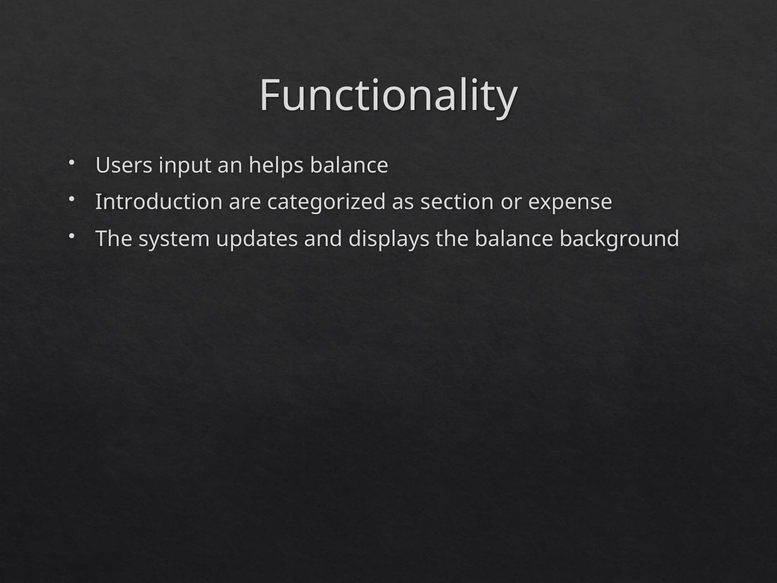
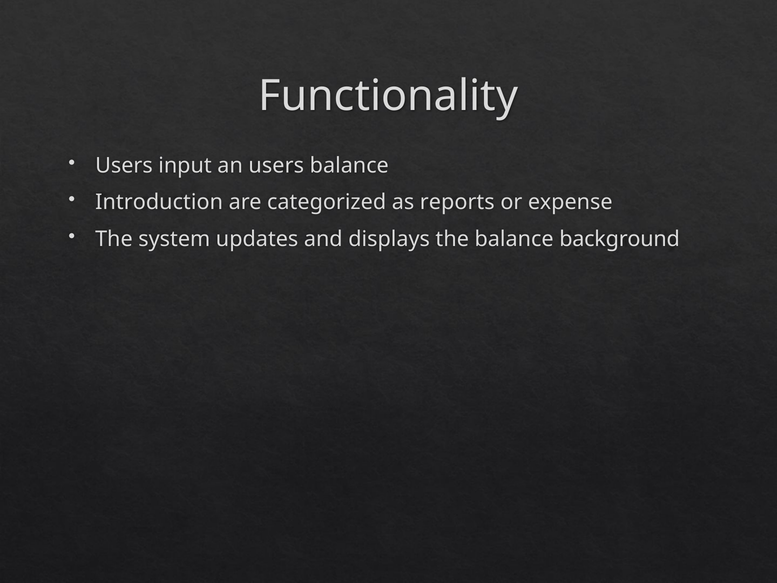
an helps: helps -> users
section: section -> reports
